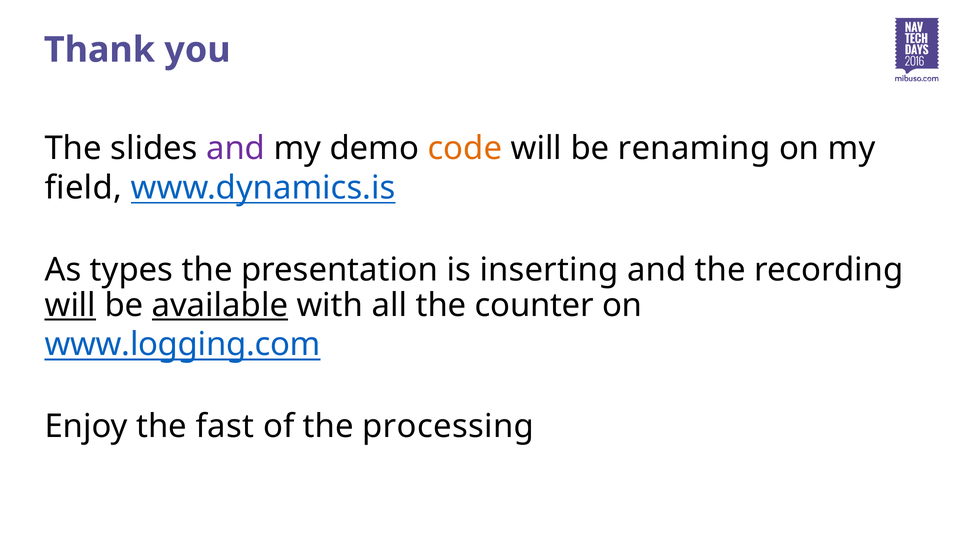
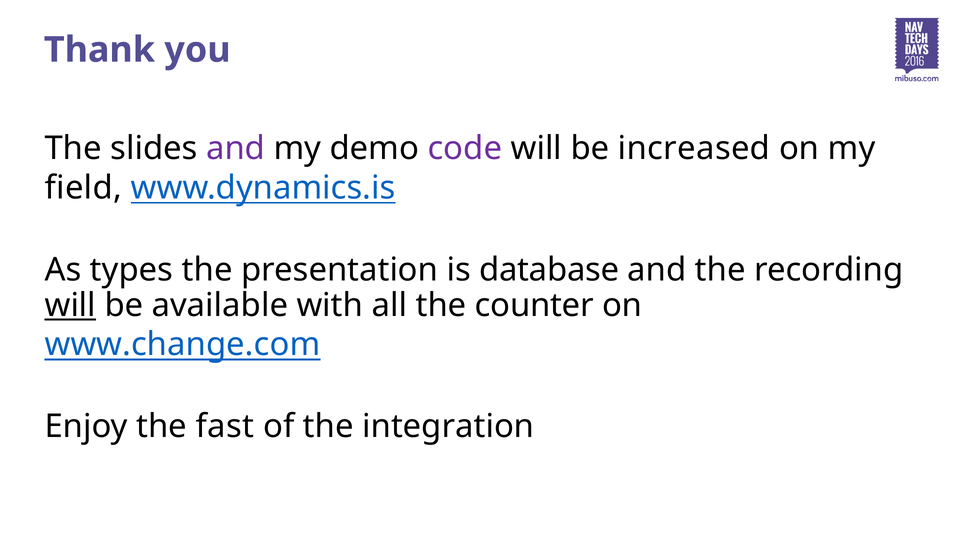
code colour: orange -> purple
renaming: renaming -> increased
inserting: inserting -> database
available underline: present -> none
www.logging.com: www.logging.com -> www.change.com
processing: processing -> integration
